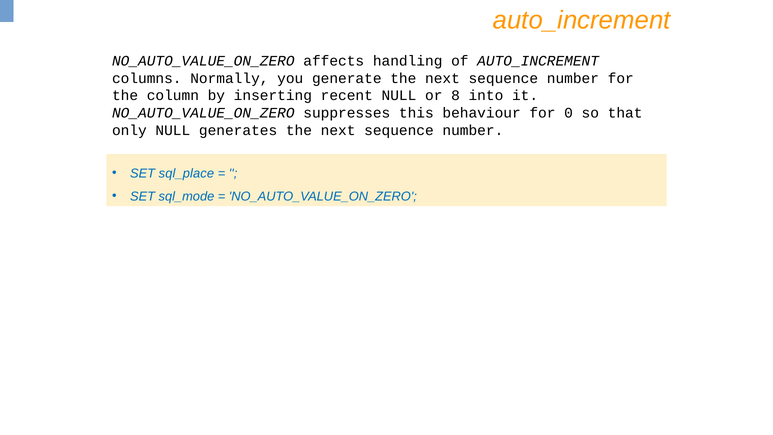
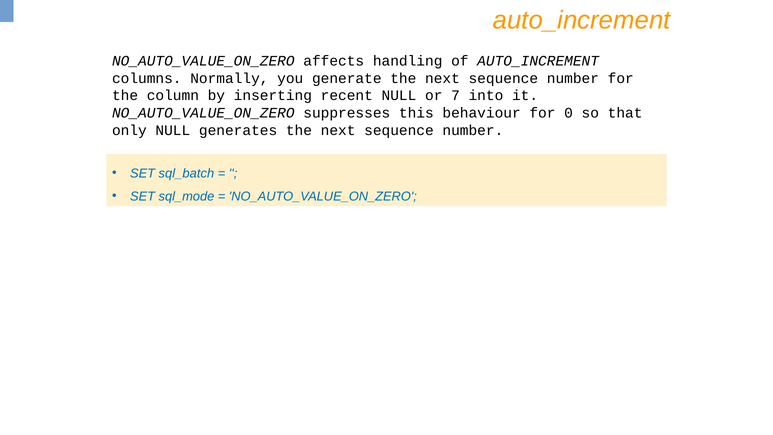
8: 8 -> 7
sql_place: sql_place -> sql_batch
